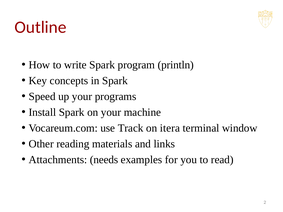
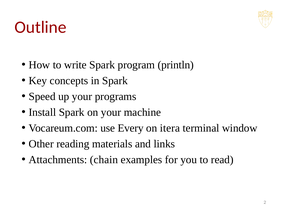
Track: Track -> Every
needs: needs -> chain
